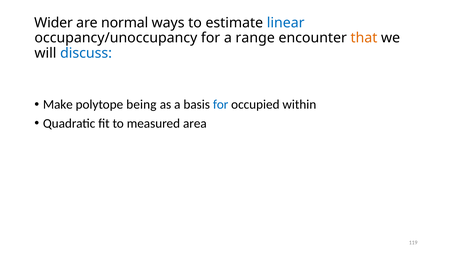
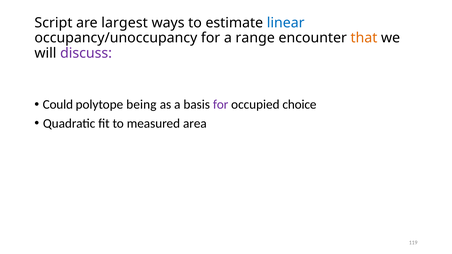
Wider: Wider -> Script
normal: normal -> largest
discuss colour: blue -> purple
Make: Make -> Could
for at (221, 105) colour: blue -> purple
within: within -> choice
